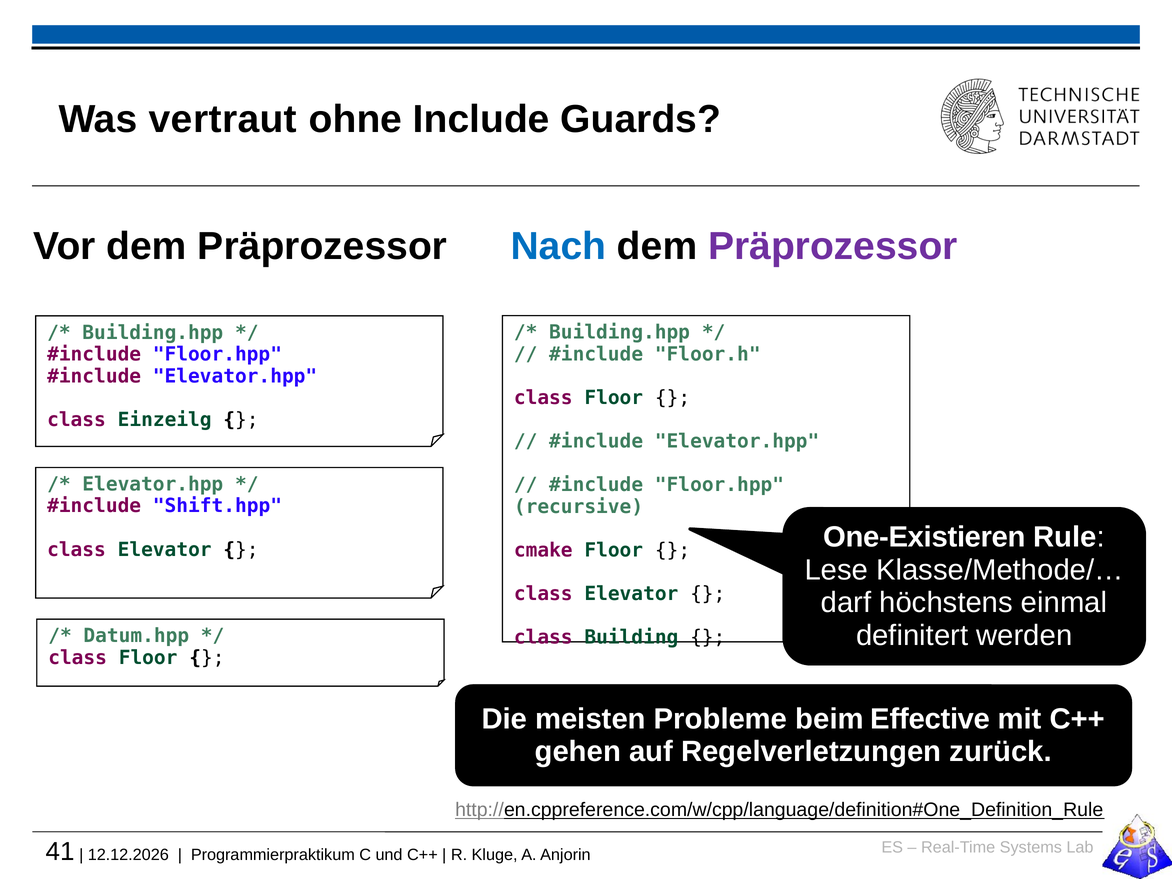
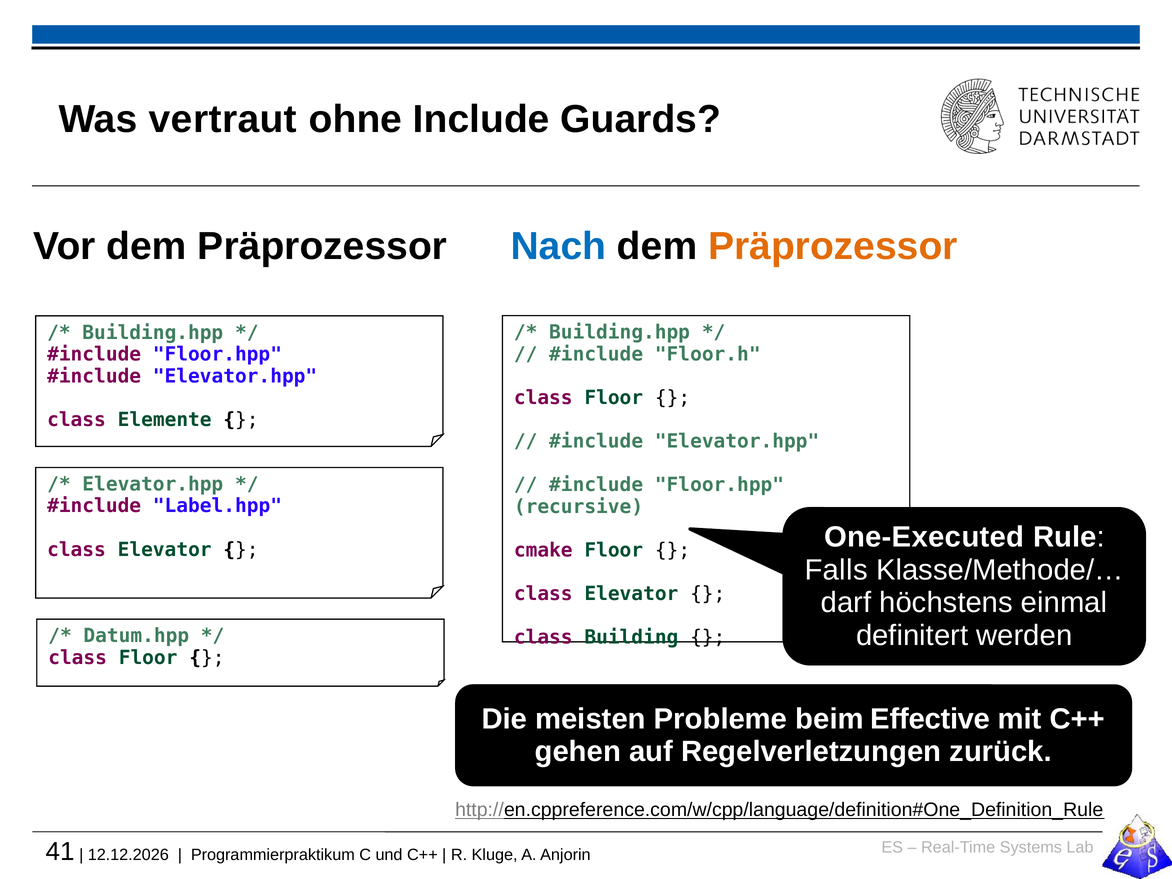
Präprozessor at (833, 246) colour: purple -> orange
Einzeilg: Einzeilg -> Elemente
Shift.hpp: Shift.hpp -> Label.hpp
One-Existieren: One-Existieren -> One-Executed
Lese: Lese -> Falls
